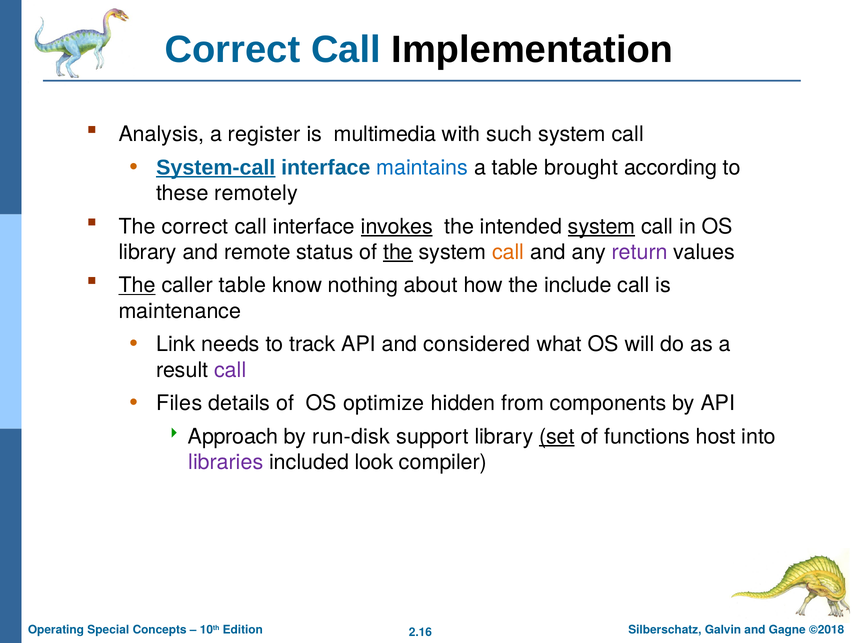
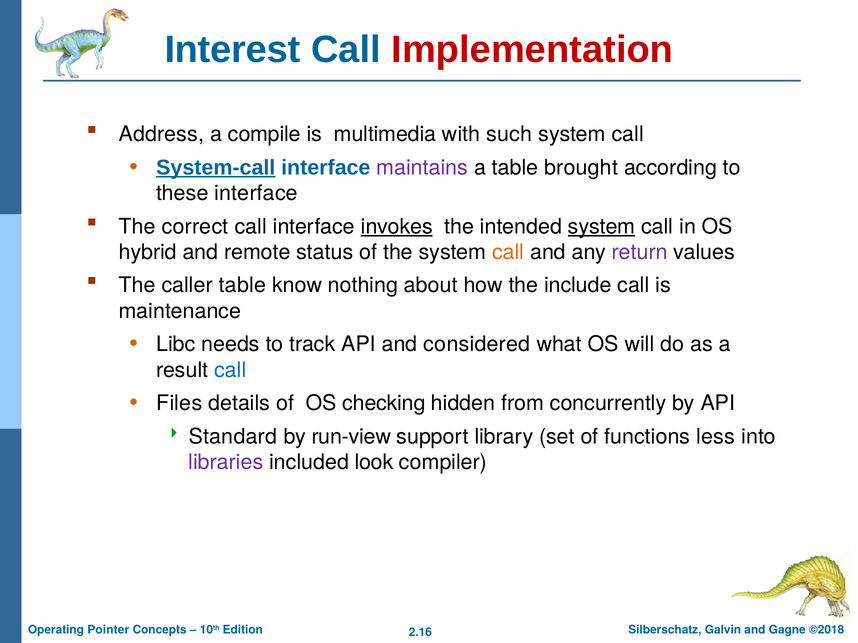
Correct at (232, 50): Correct -> Interest
Implementation colour: black -> red
Analysis: Analysis -> Address
register: register -> compile
maintains colour: blue -> purple
these remotely: remotely -> interface
library at (148, 252): library -> hybrid
the at (398, 252) underline: present -> none
The at (137, 286) underline: present -> none
Link: Link -> Libc
call at (230, 370) colour: purple -> blue
optimize: optimize -> checking
components: components -> concurrently
Approach: Approach -> Standard
run-disk: run-disk -> run-view
set underline: present -> none
host: host -> less
Special: Special -> Pointer
